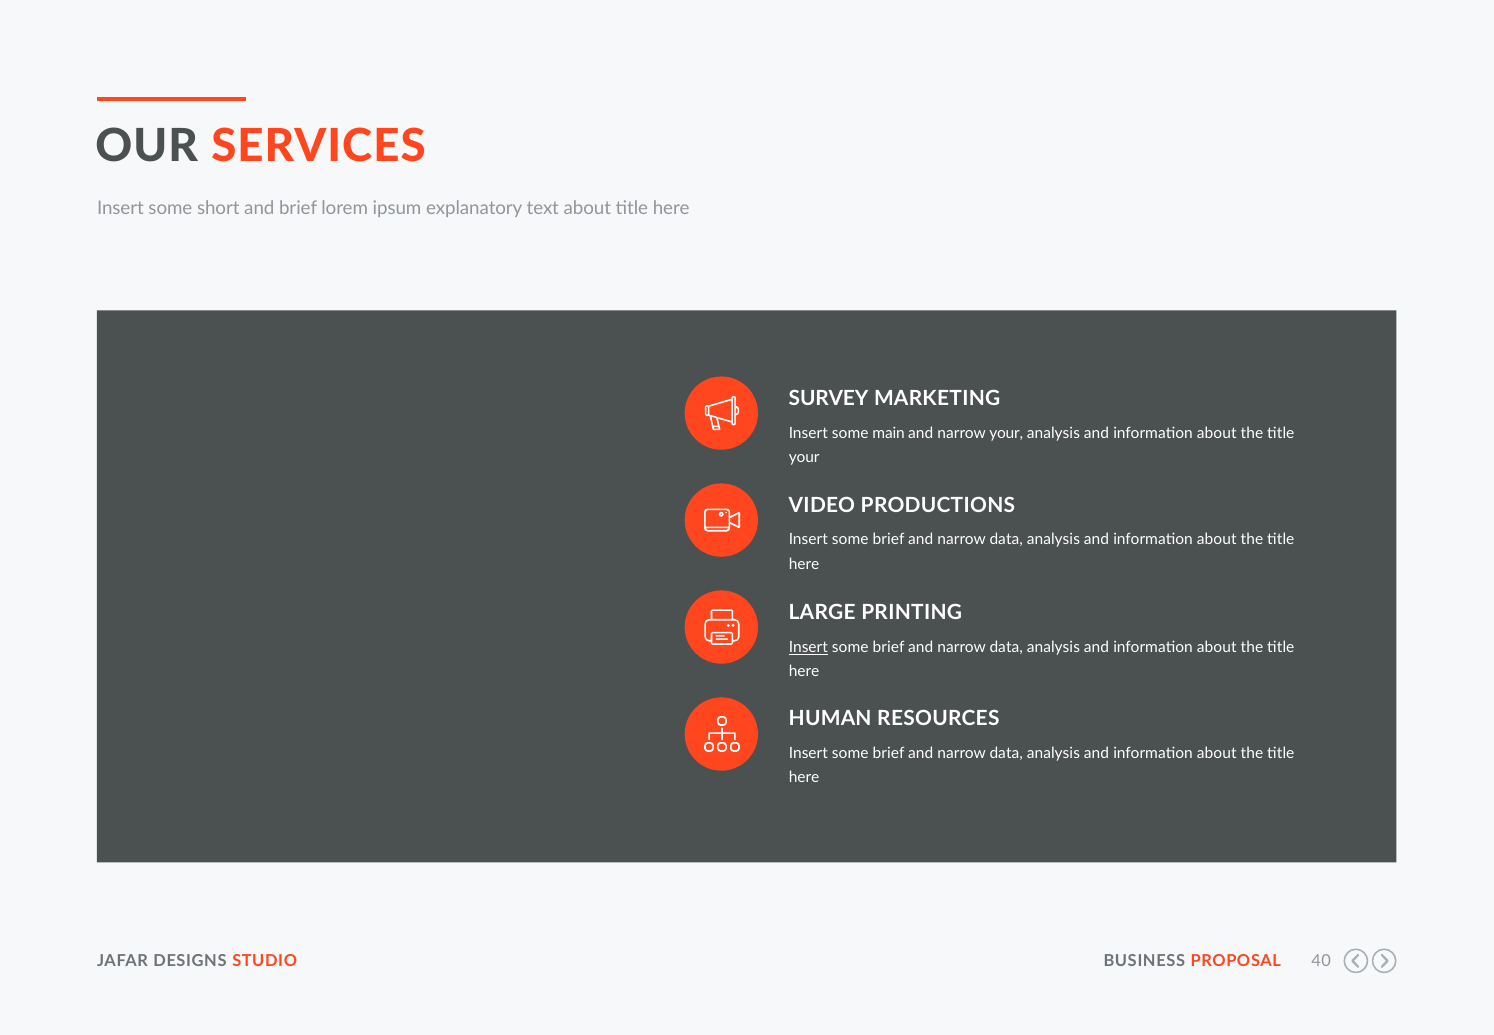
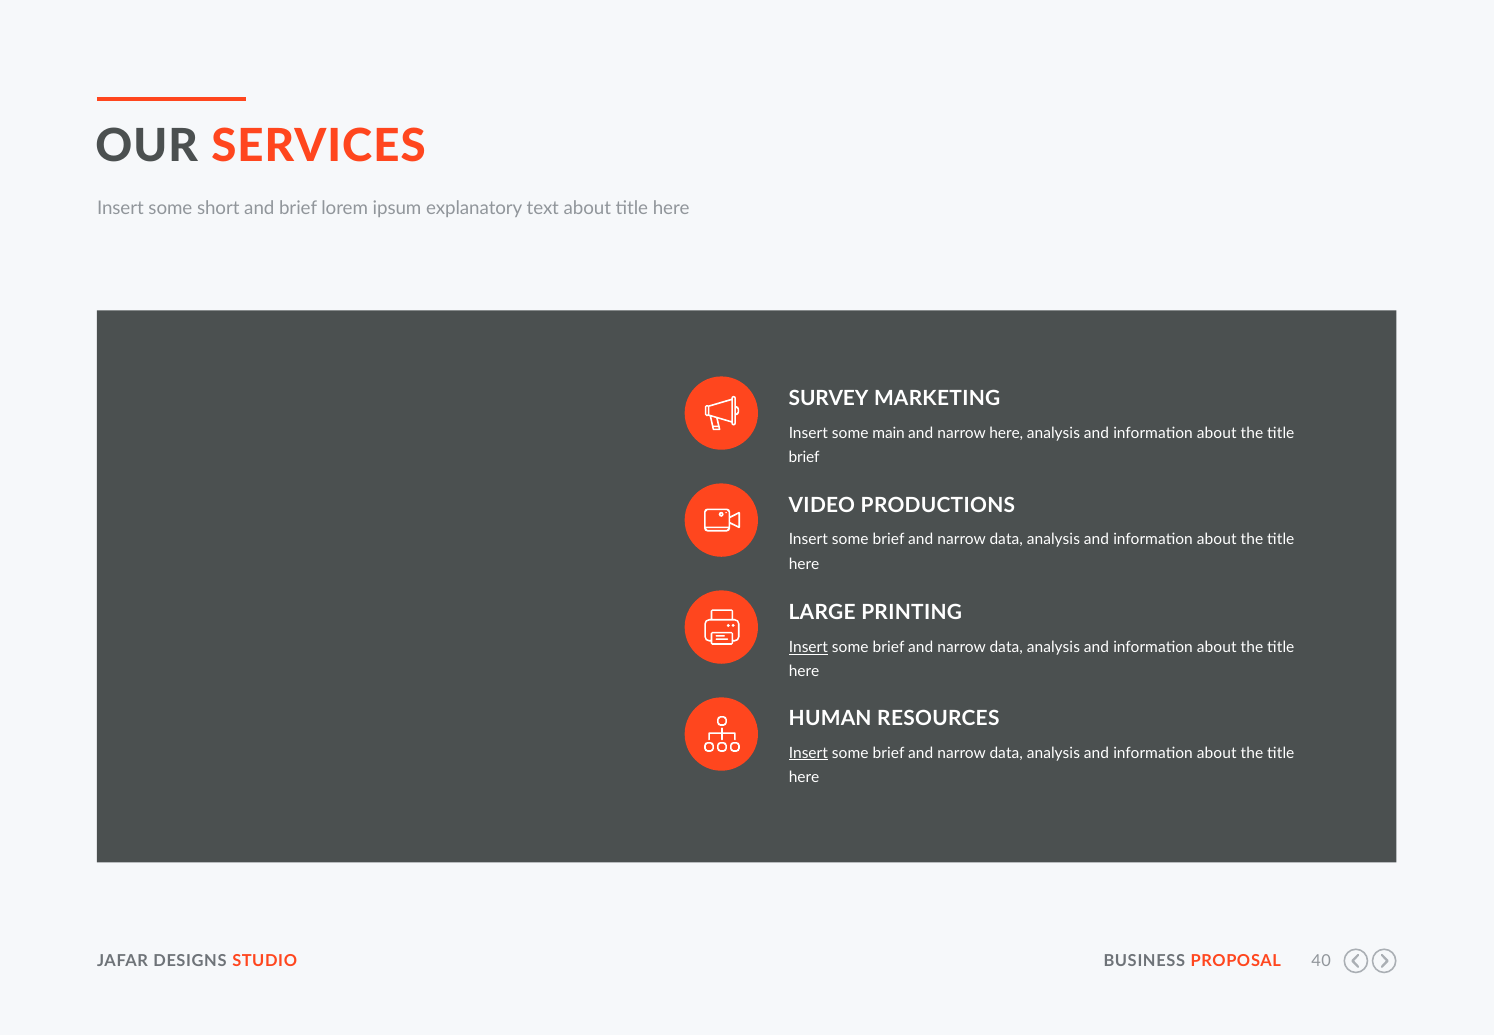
narrow your: your -> here
your at (804, 457): your -> brief
Insert at (808, 752) underline: none -> present
